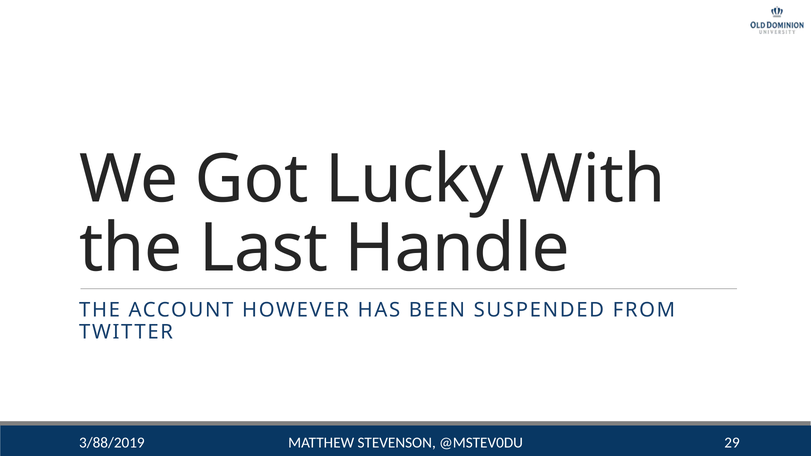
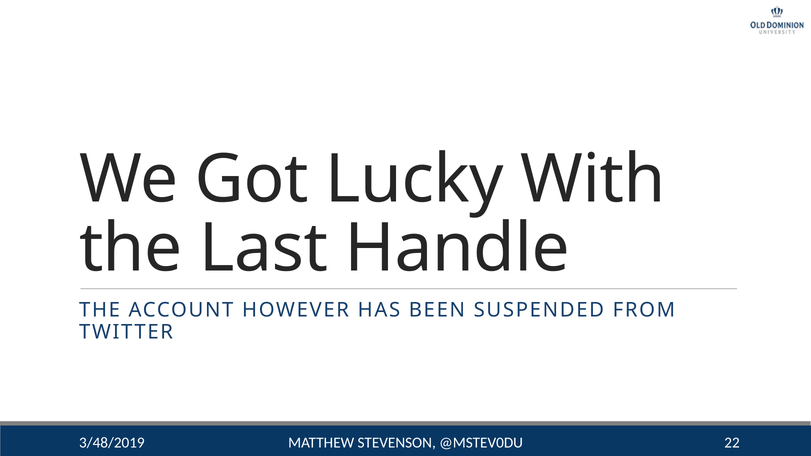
29: 29 -> 22
3/88/2019: 3/88/2019 -> 3/48/2019
